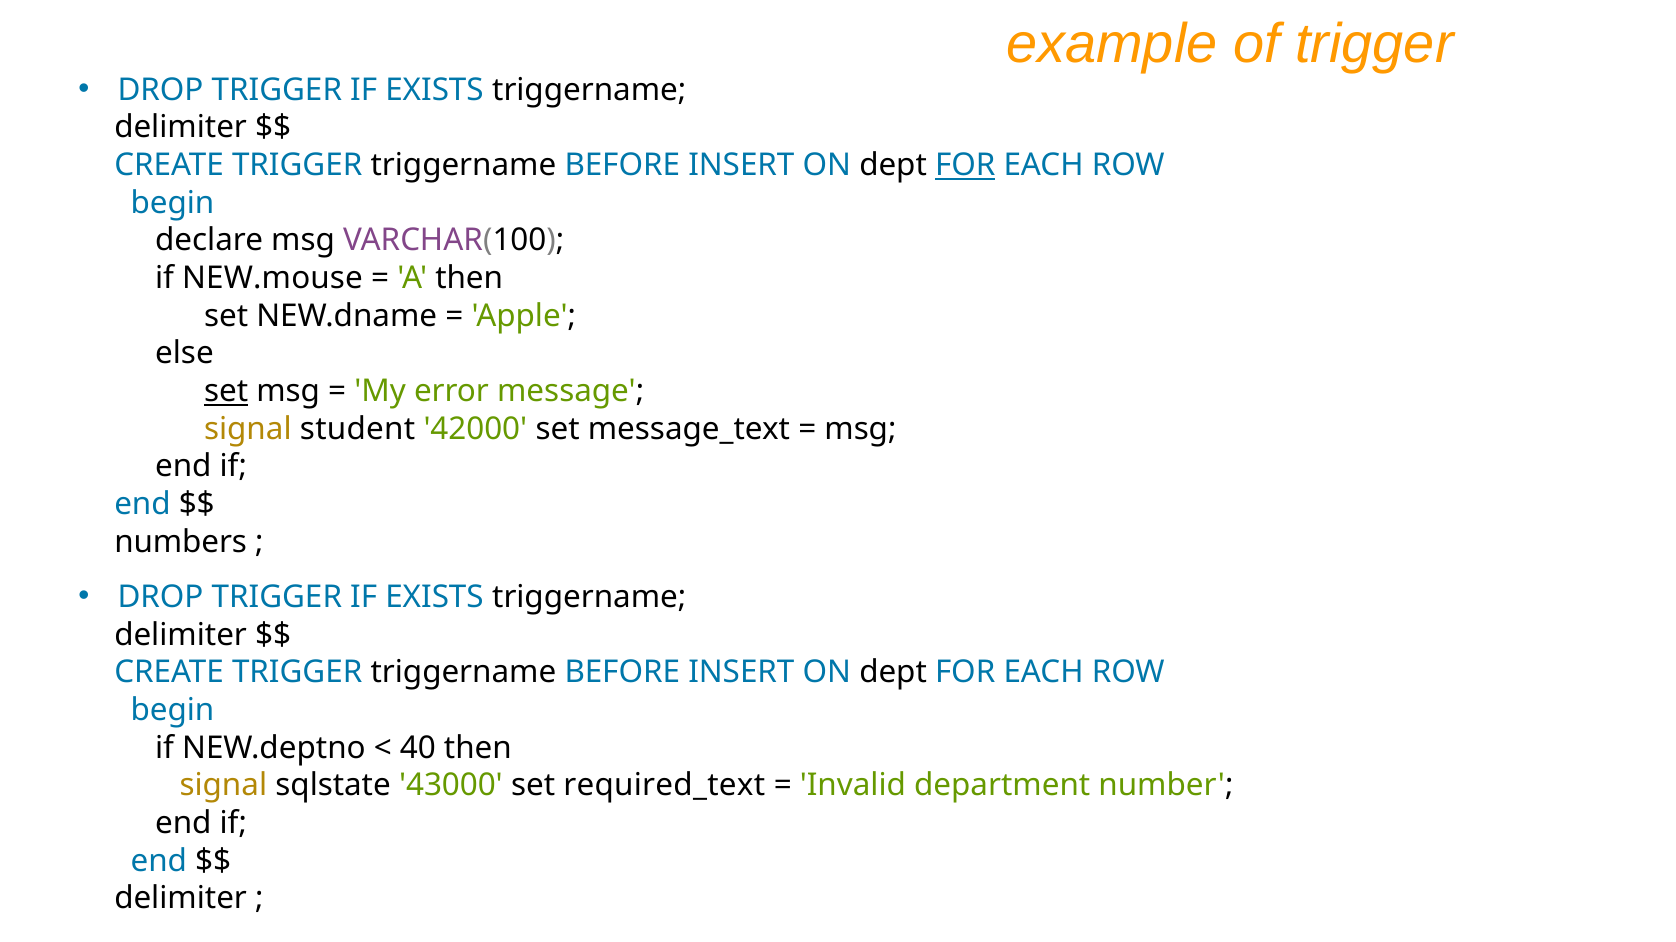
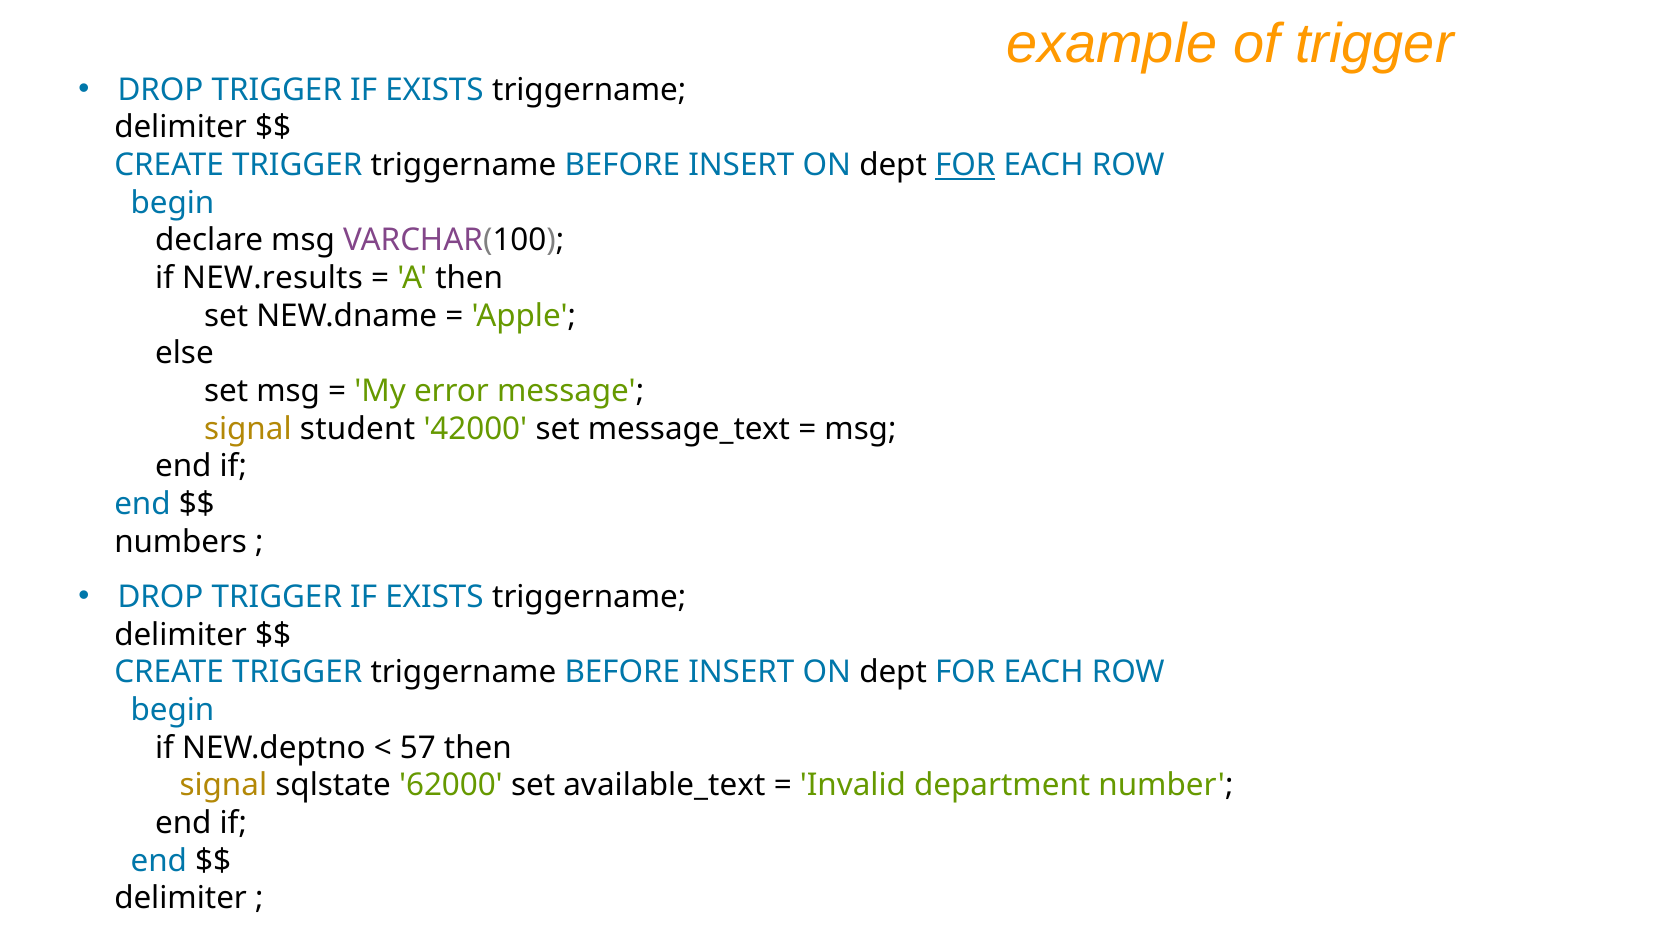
NEW.mouse: NEW.mouse -> NEW.results
set at (226, 392) underline: present -> none
40: 40 -> 57
43000: 43000 -> 62000
required_text: required_text -> available_text
